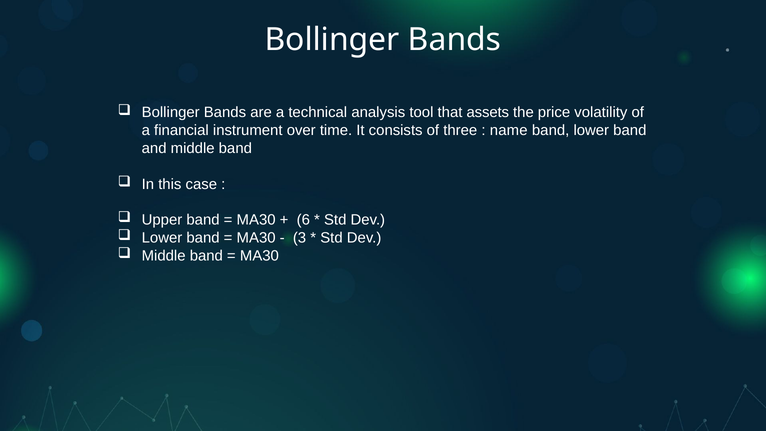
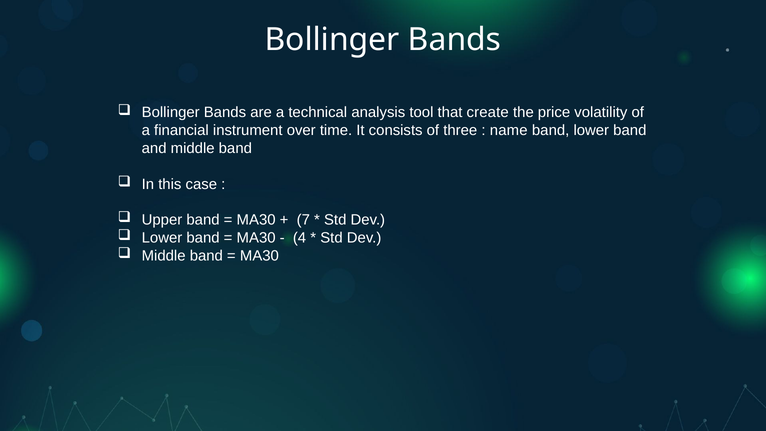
assets: assets -> create
6: 6 -> 7
3: 3 -> 4
